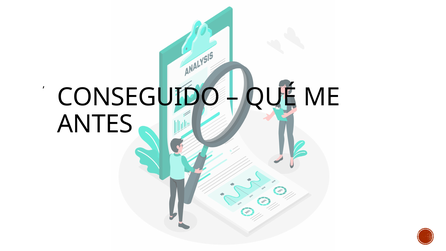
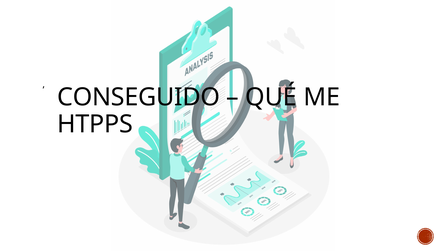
ANTES: ANTES -> HTPPS
